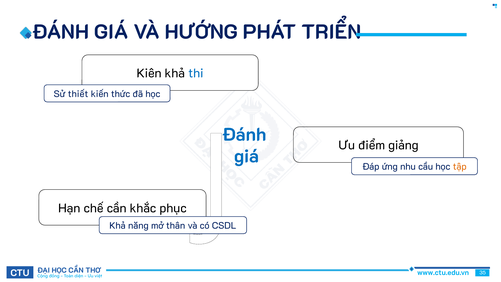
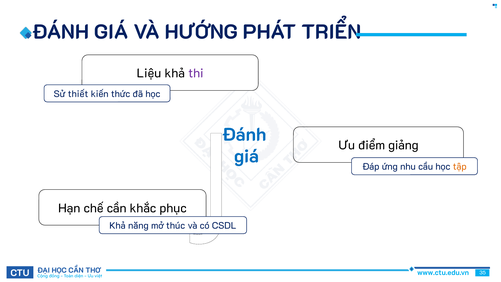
Kiên: Kiên -> Liệu
thi colour: blue -> purple
thân: thân -> thúc
